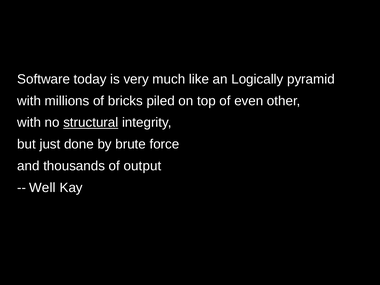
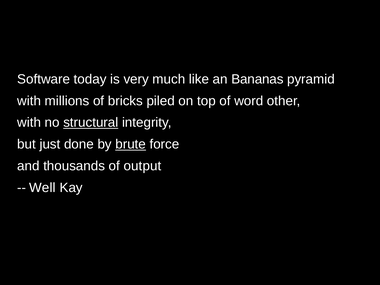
Logically: Logically -> Bananas
even: even -> word
brute underline: none -> present
